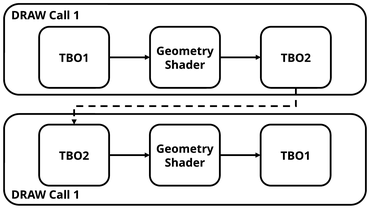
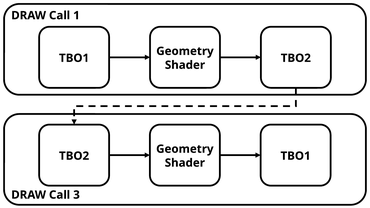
1 at (77, 195): 1 -> 3
